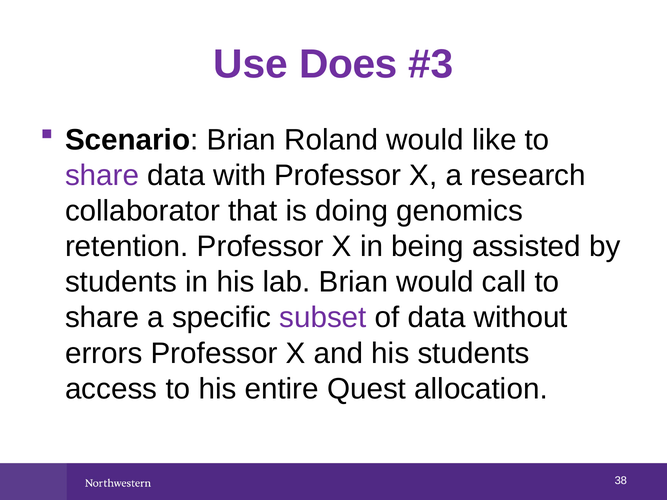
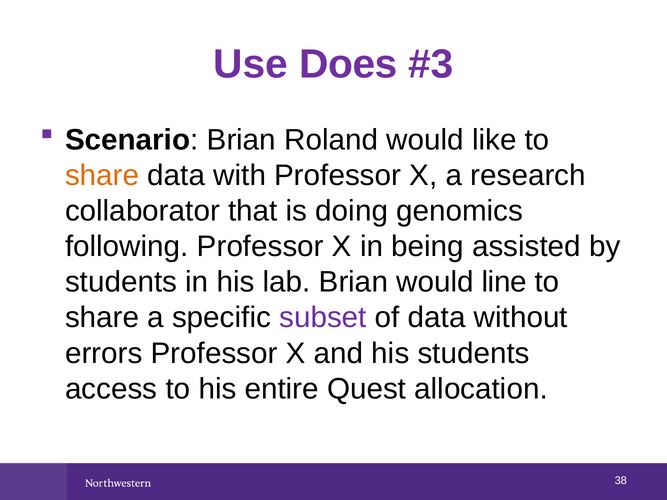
share at (102, 176) colour: purple -> orange
retention: retention -> following
call: call -> line
